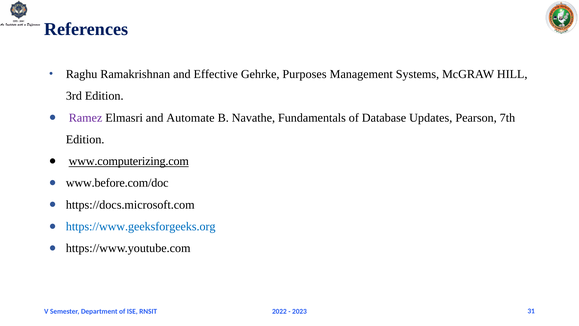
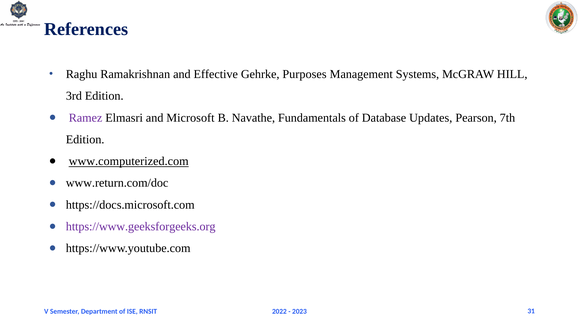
Automate: Automate -> Microsoft
www.computerizing.com: www.computerizing.com -> www.computerized.com
www.before.com/doc: www.before.com/doc -> www.return.com/doc
https://www.geeksforgeeks.org colour: blue -> purple
